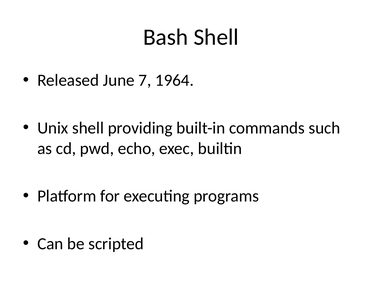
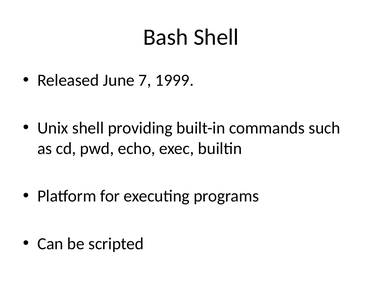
1964: 1964 -> 1999
